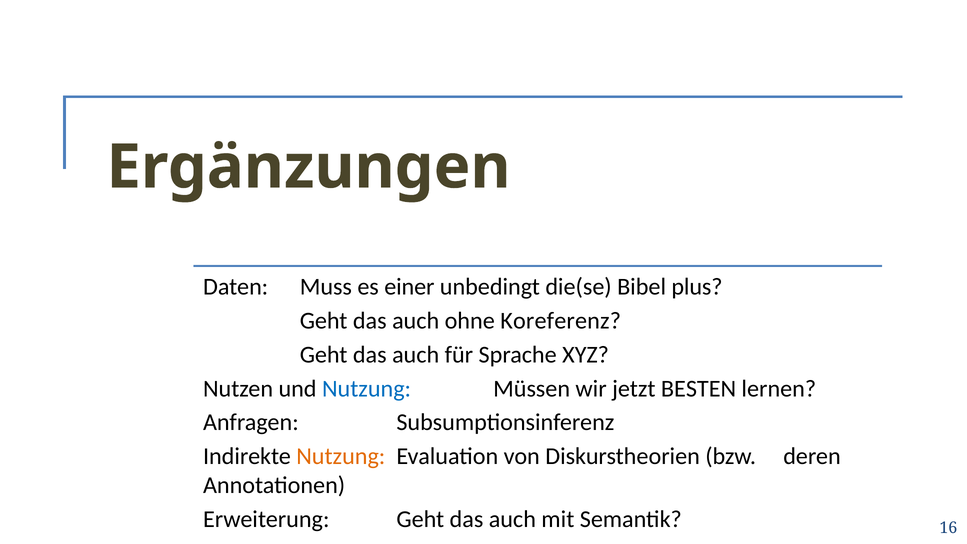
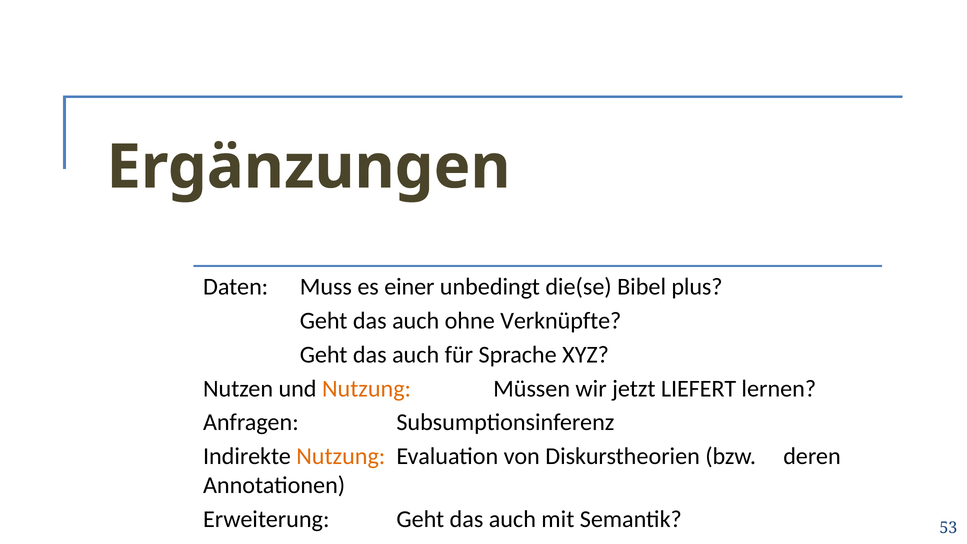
Koreferenz: Koreferenz -> Verknüpfte
Nutzung at (367, 388) colour: blue -> orange
BESTEN: BESTEN -> LIEFERT
16: 16 -> 53
